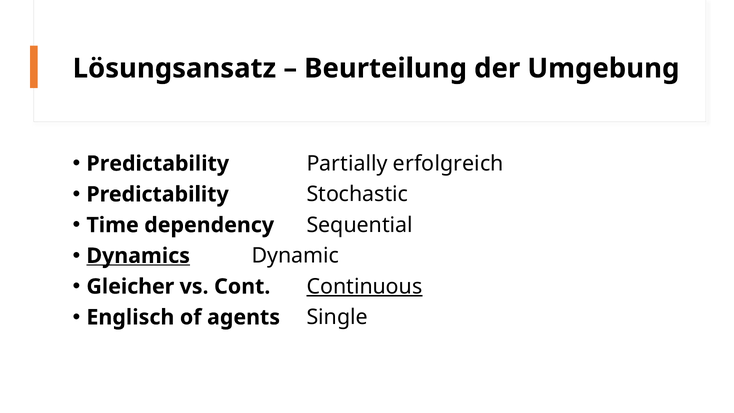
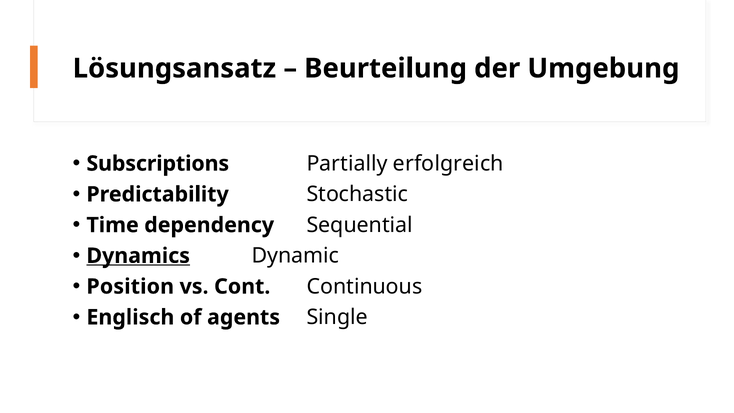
Predictability at (158, 164): Predictability -> Subscriptions
Gleicher: Gleicher -> Position
Continuous underline: present -> none
